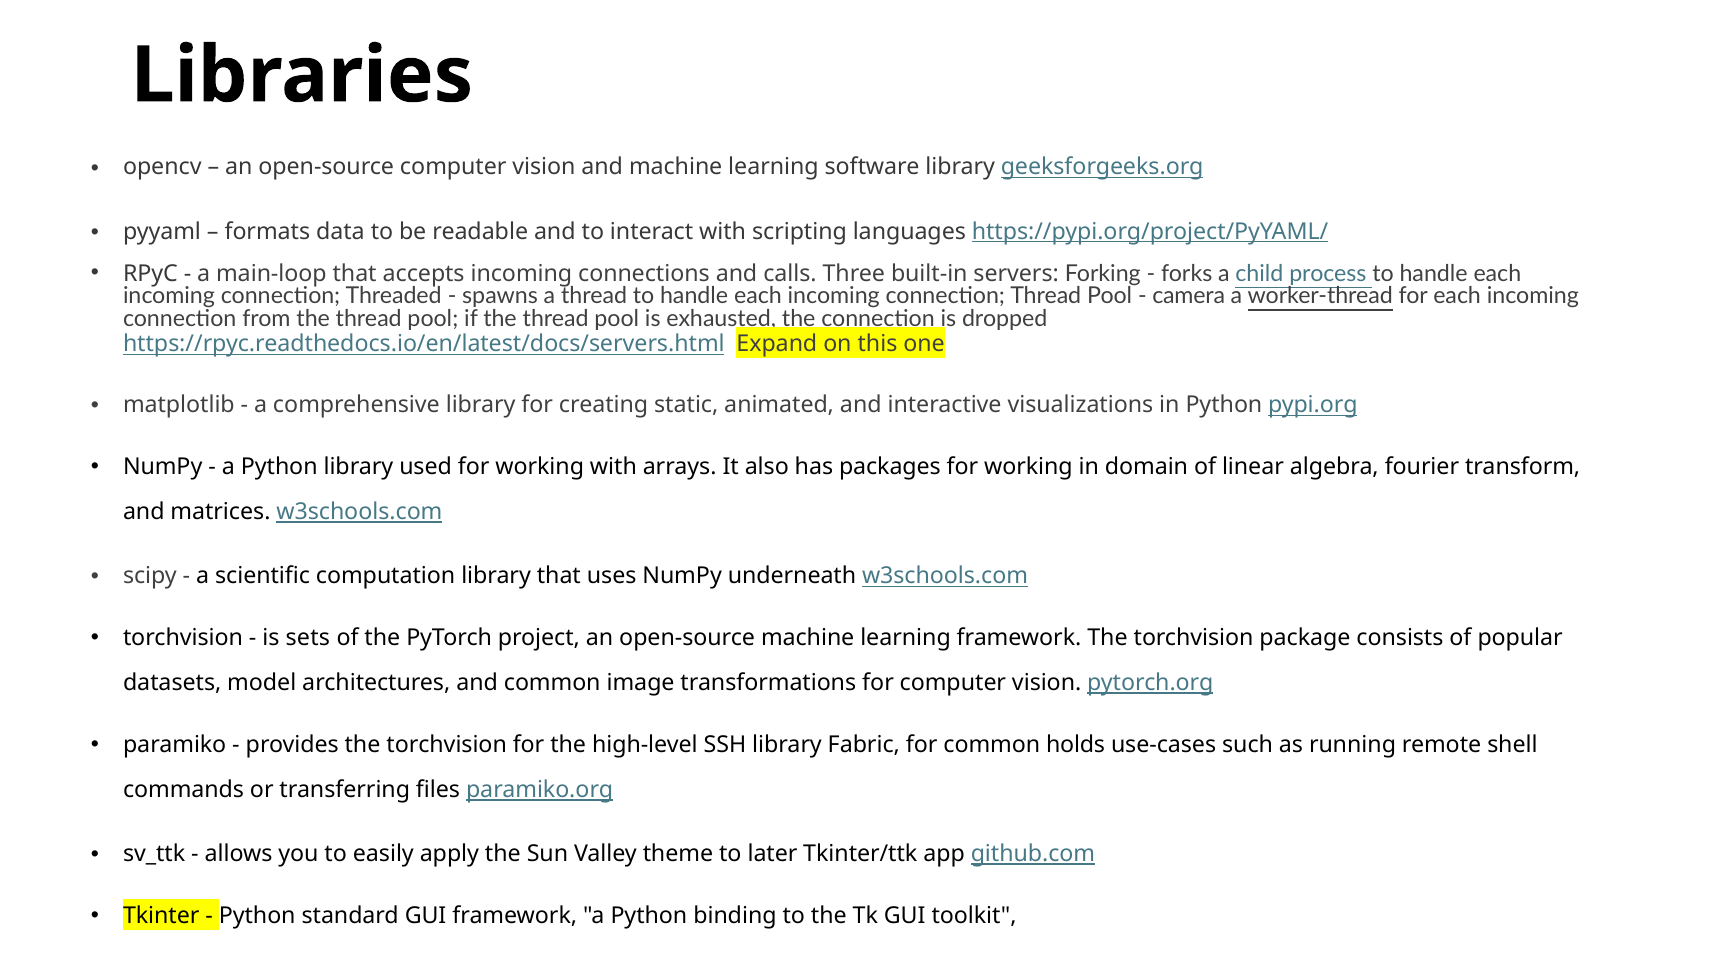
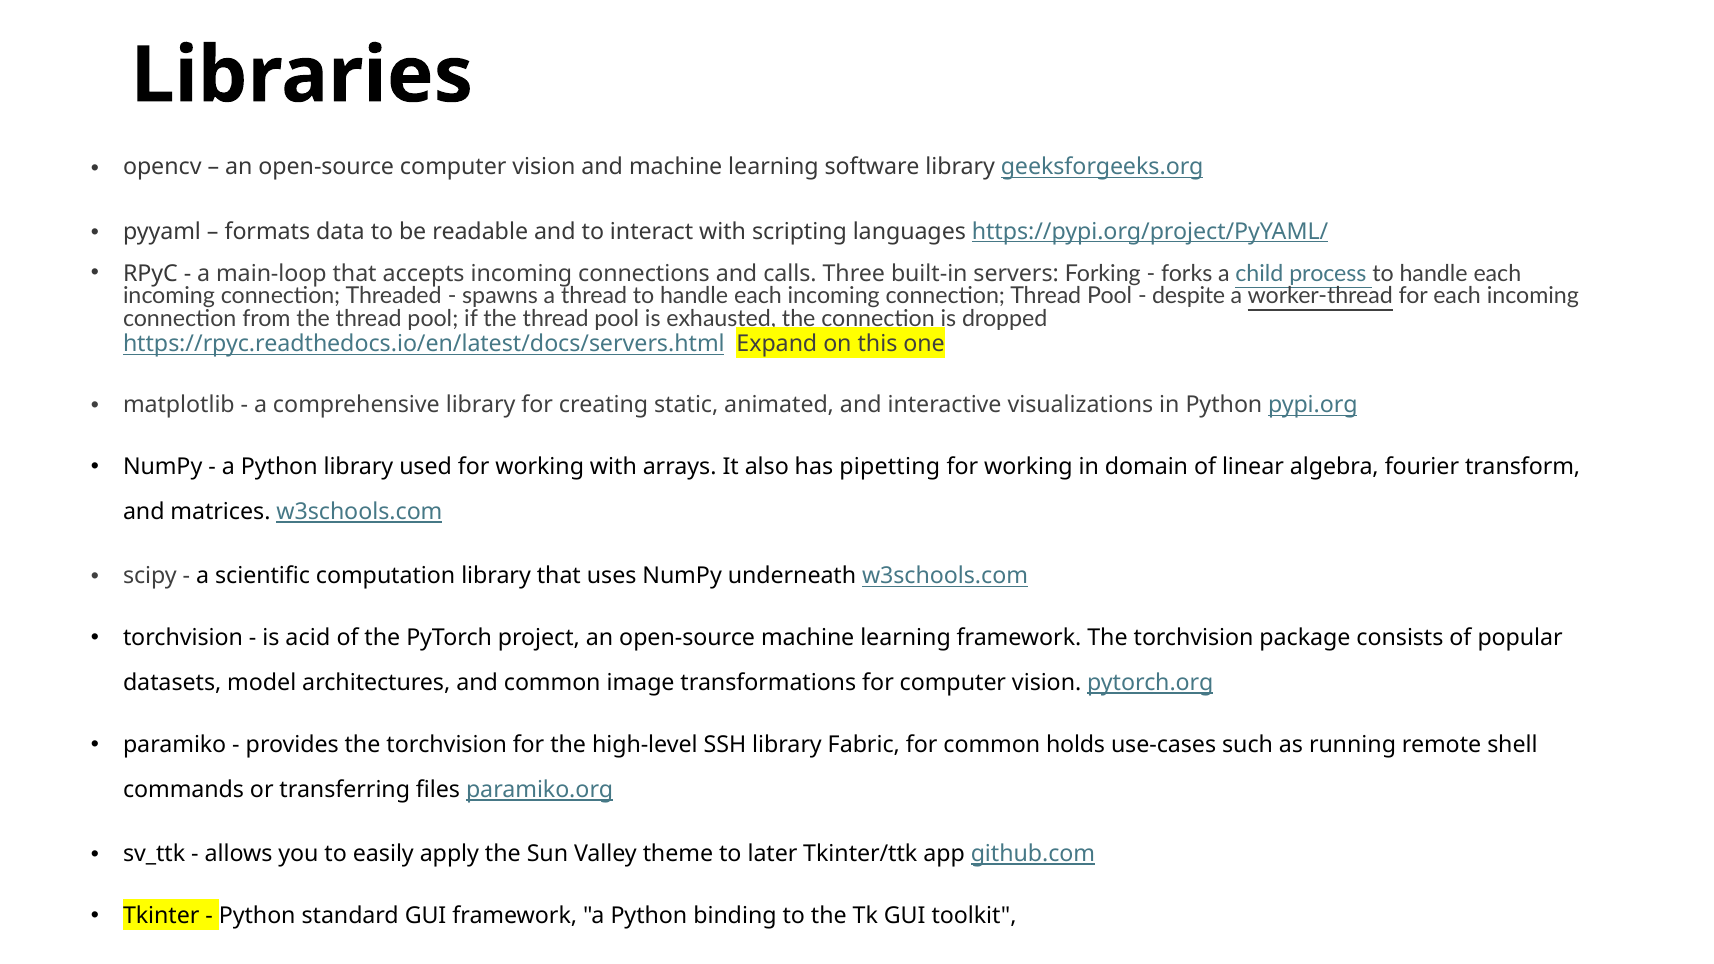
camera: camera -> despite
packages: packages -> pipetting
sets: sets -> acid
